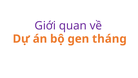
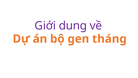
quan: quan -> dung
